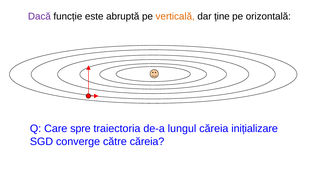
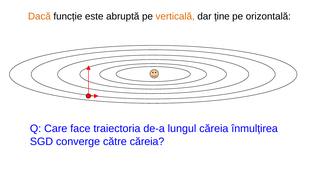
Dacă colour: purple -> orange
spre: spre -> face
inițializare: inițializare -> înmulțirea
